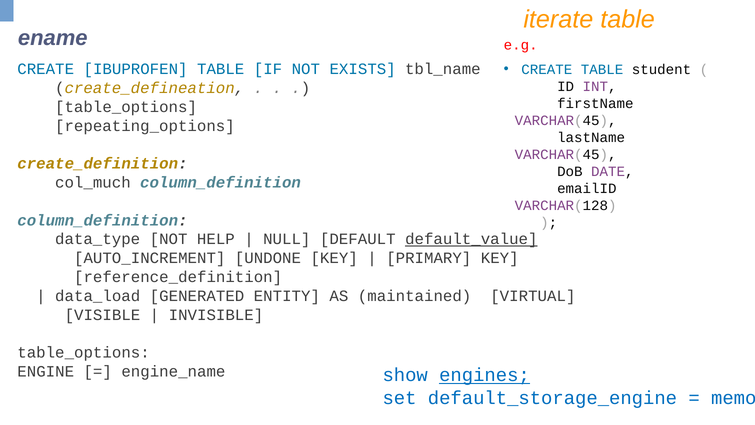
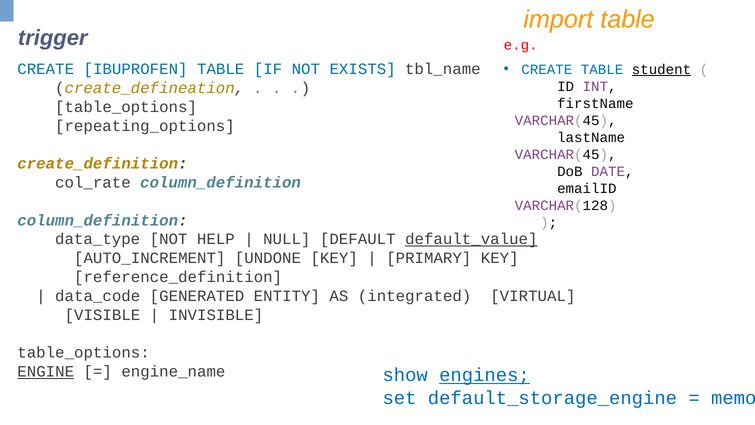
iterate: iterate -> import
ename: ename -> trigger
student underline: none -> present
col_much: col_much -> col_rate
data_load: data_load -> data_code
maintained: maintained -> integrated
ENGINE underline: none -> present
